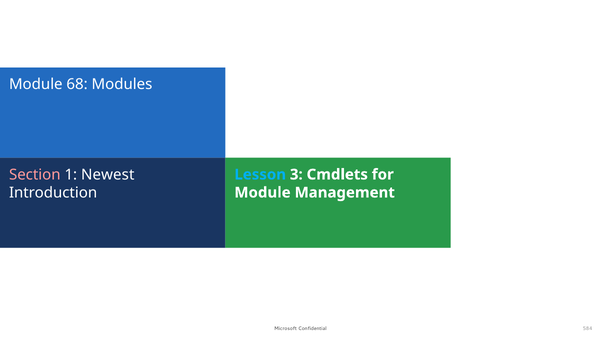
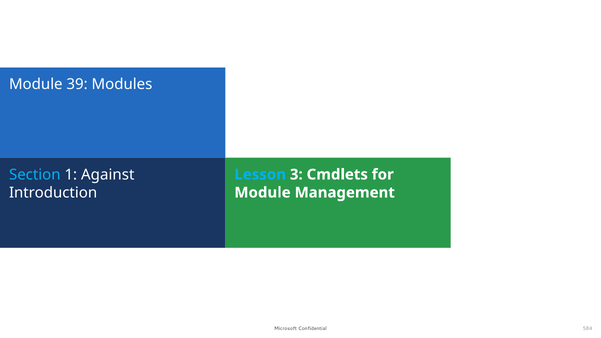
68: 68 -> 39
Section colour: pink -> light blue
Newest: Newest -> Against
